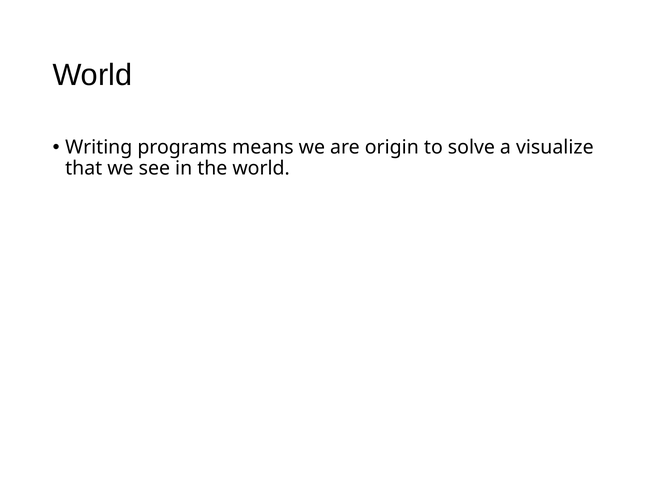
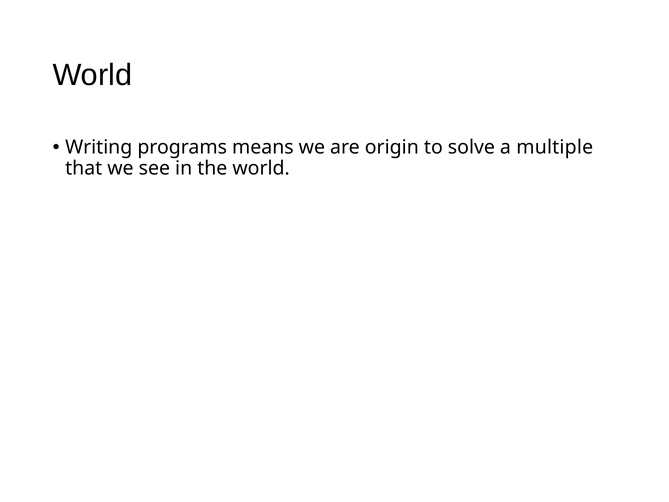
visualize: visualize -> multiple
